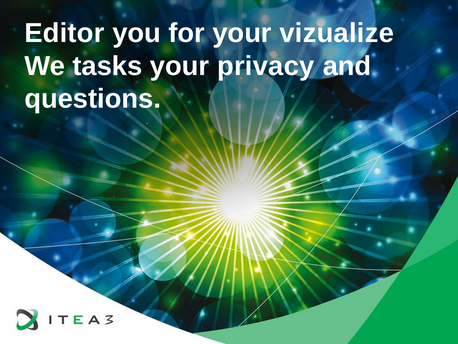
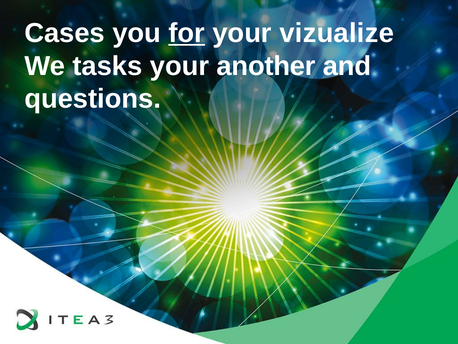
Editor: Editor -> Cases
for underline: none -> present
privacy: privacy -> another
